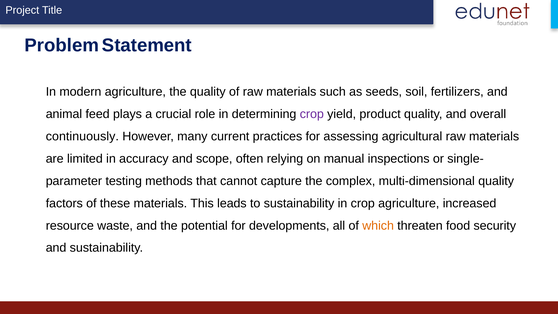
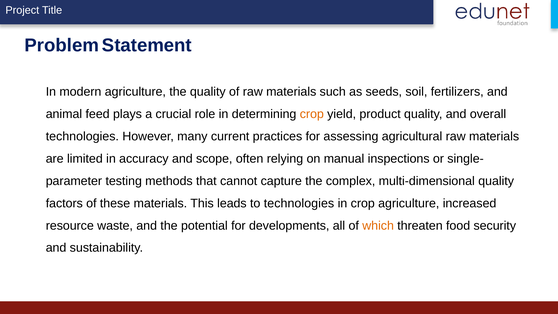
crop at (312, 114) colour: purple -> orange
continuously at (82, 136): continuously -> technologies
to sustainability: sustainability -> technologies
